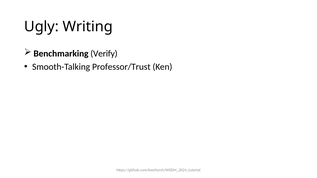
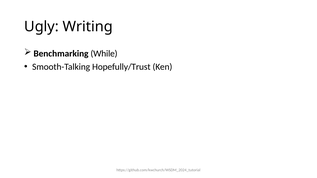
Verify: Verify -> While
Professor/Trust: Professor/Trust -> Hopefully/Trust
